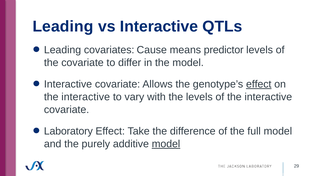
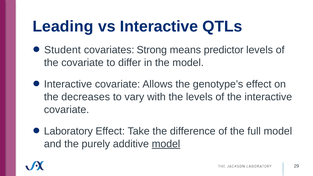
Leading at (63, 50): Leading -> Student
Cause: Cause -> Strong
effect at (259, 84) underline: present -> none
interactive at (86, 97): interactive -> decreases
